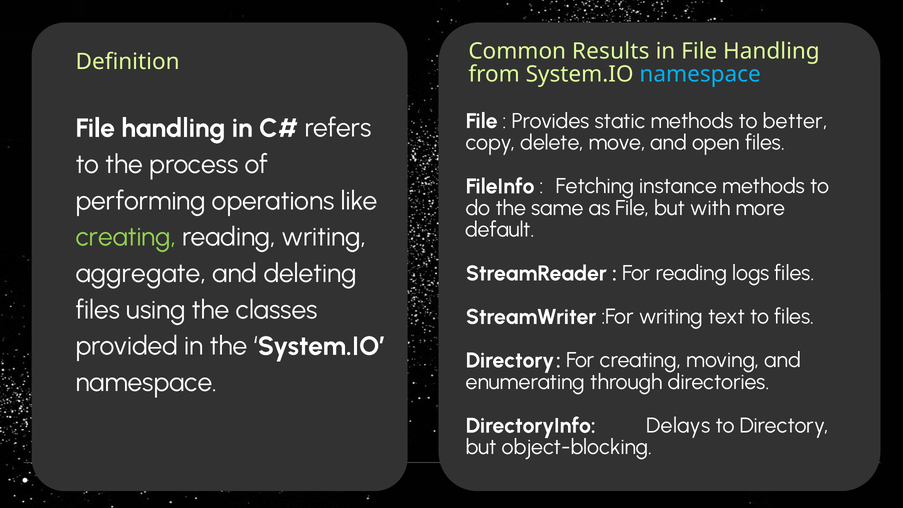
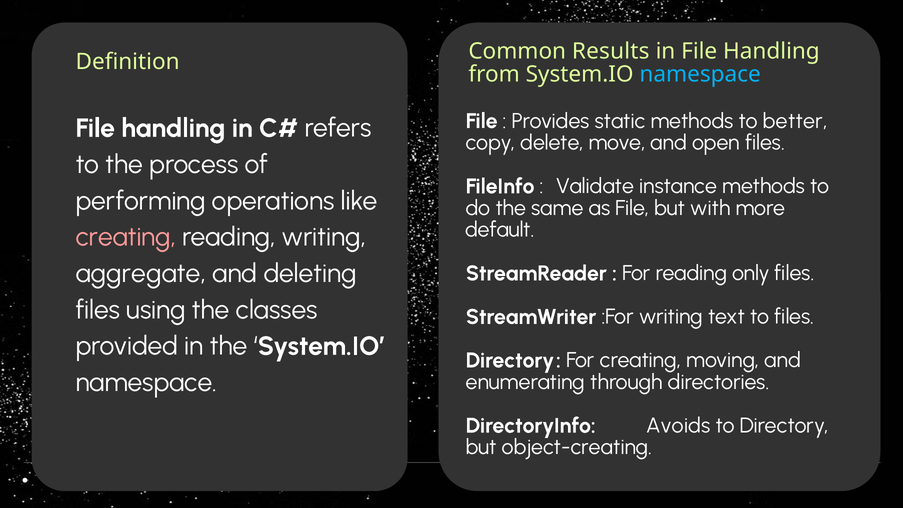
Fetching: Fetching -> Validate
creating at (126, 237) colour: light green -> pink
logs: logs -> only
Delays: Delays -> Avoids
object-blocking: object-blocking -> object-creating
